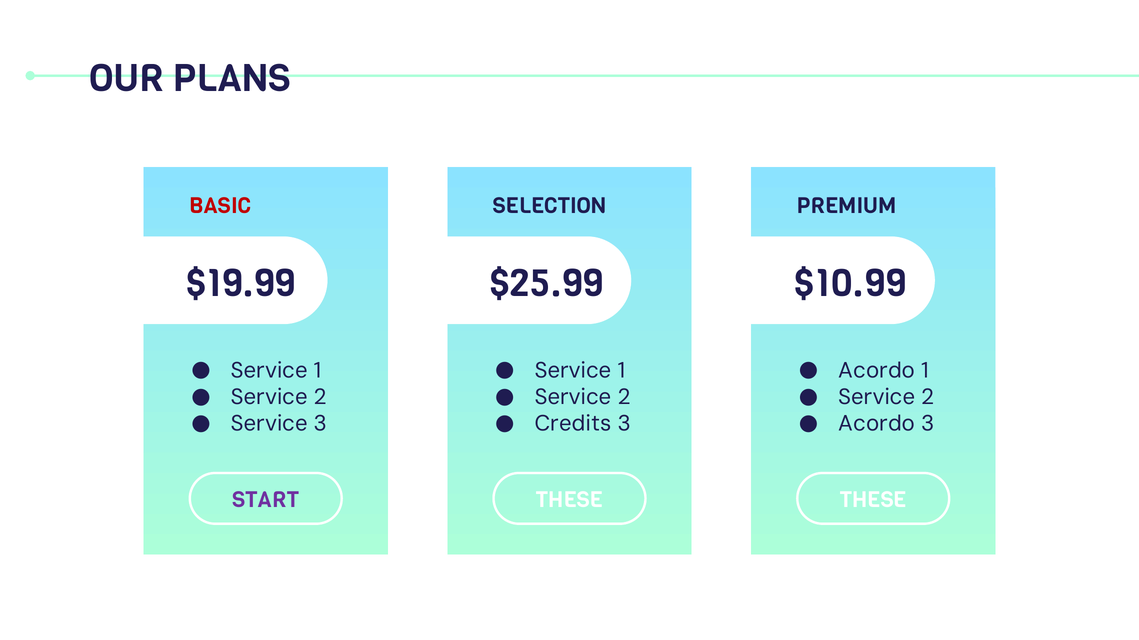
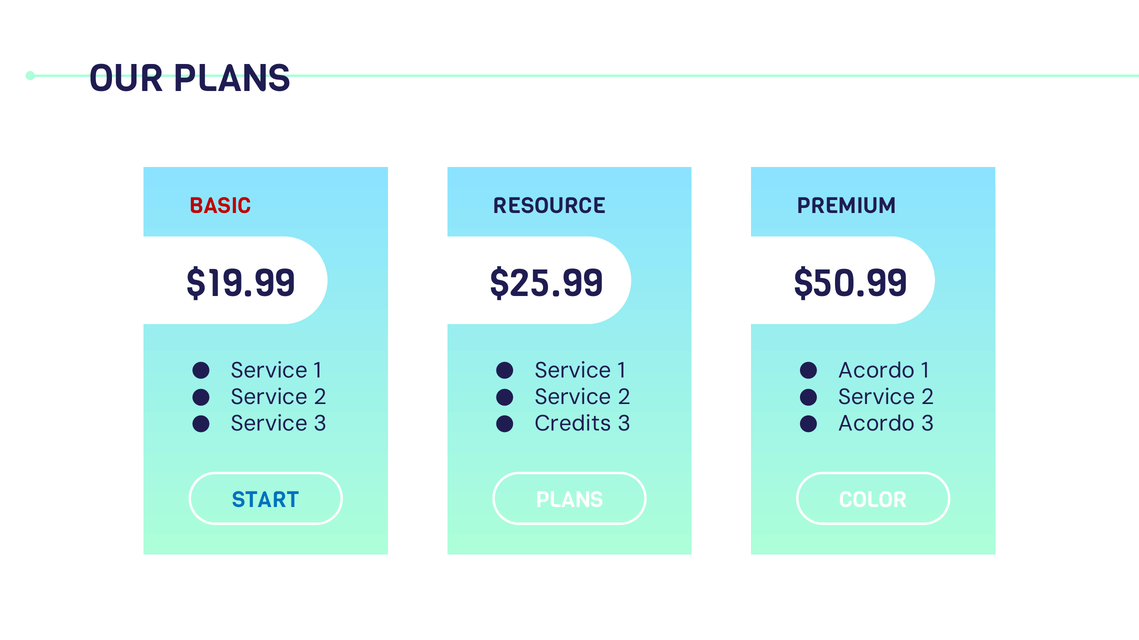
SELECTION: SELECTION -> RESOURCE
$10.99: $10.99 -> $50.99
START colour: purple -> blue
THESE at (570, 500): THESE -> PLANS
THESE at (873, 500): THESE -> COLOR
